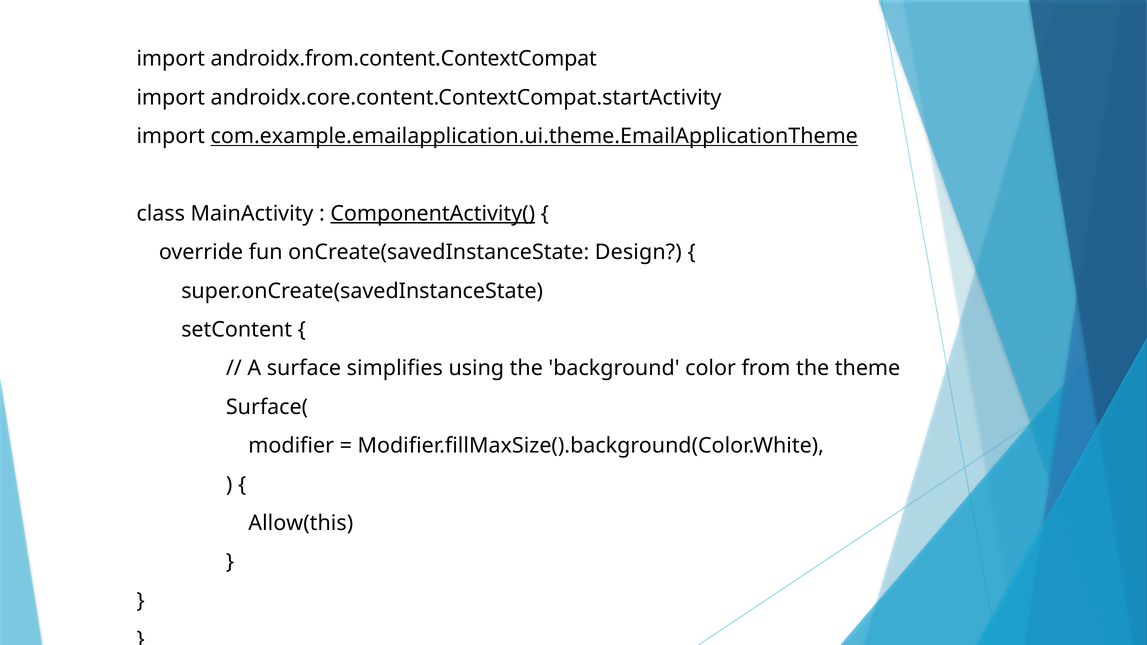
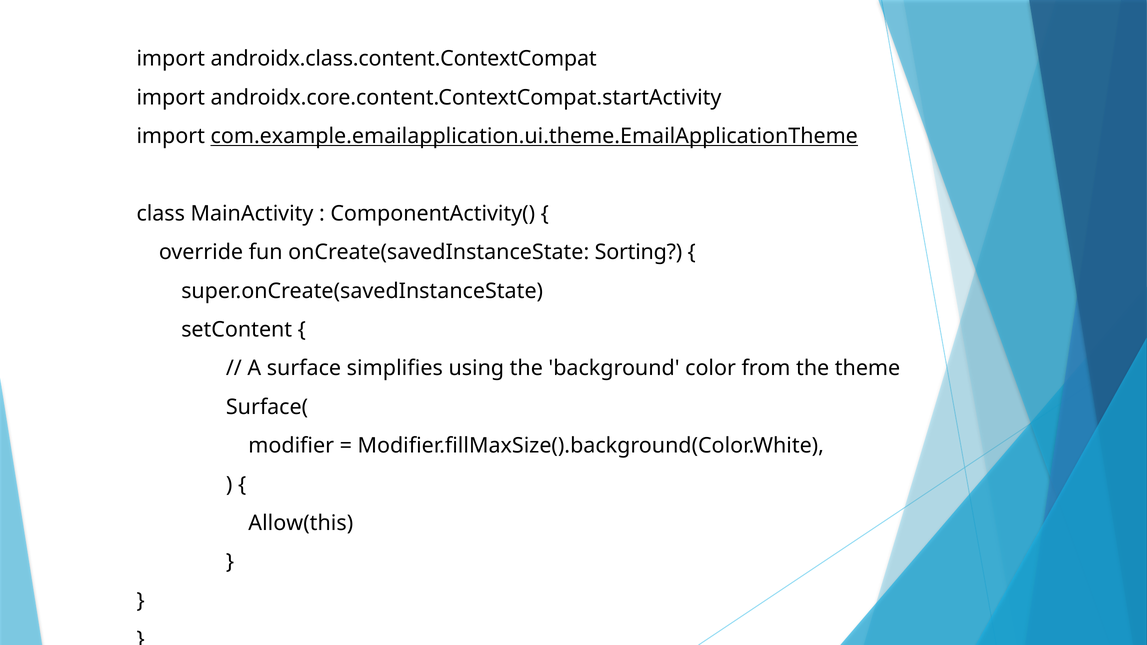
androidx.from.content.ContextCompat: androidx.from.content.ContextCompat -> androidx.class.content.ContextCompat
ComponentActivity( underline: present -> none
Design: Design -> Sorting
